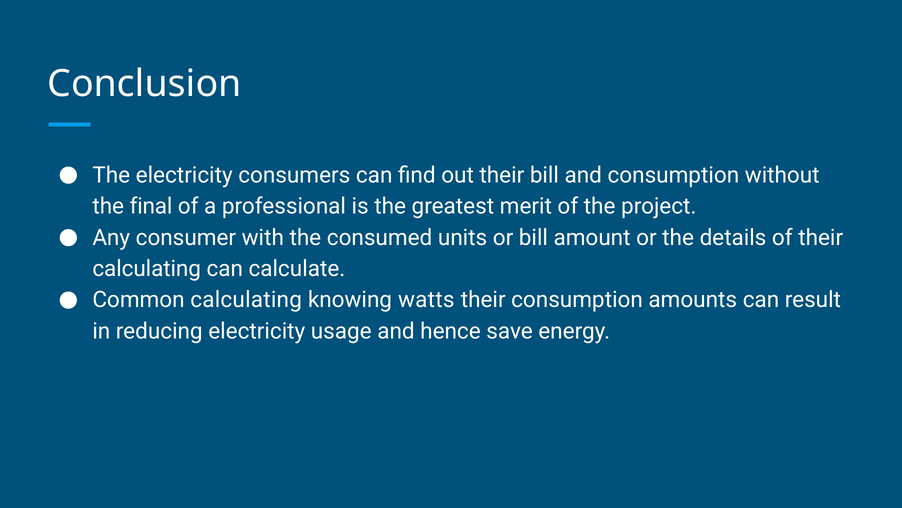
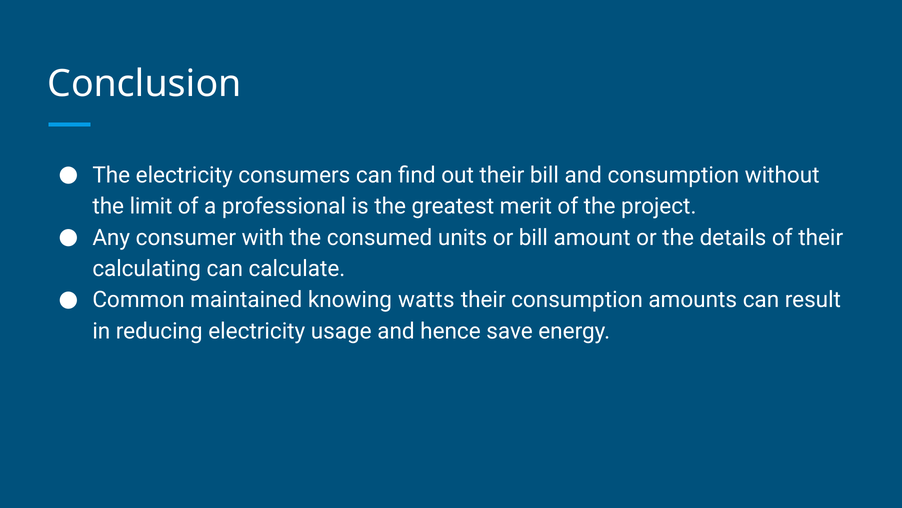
final: final -> limit
Common calculating: calculating -> maintained
